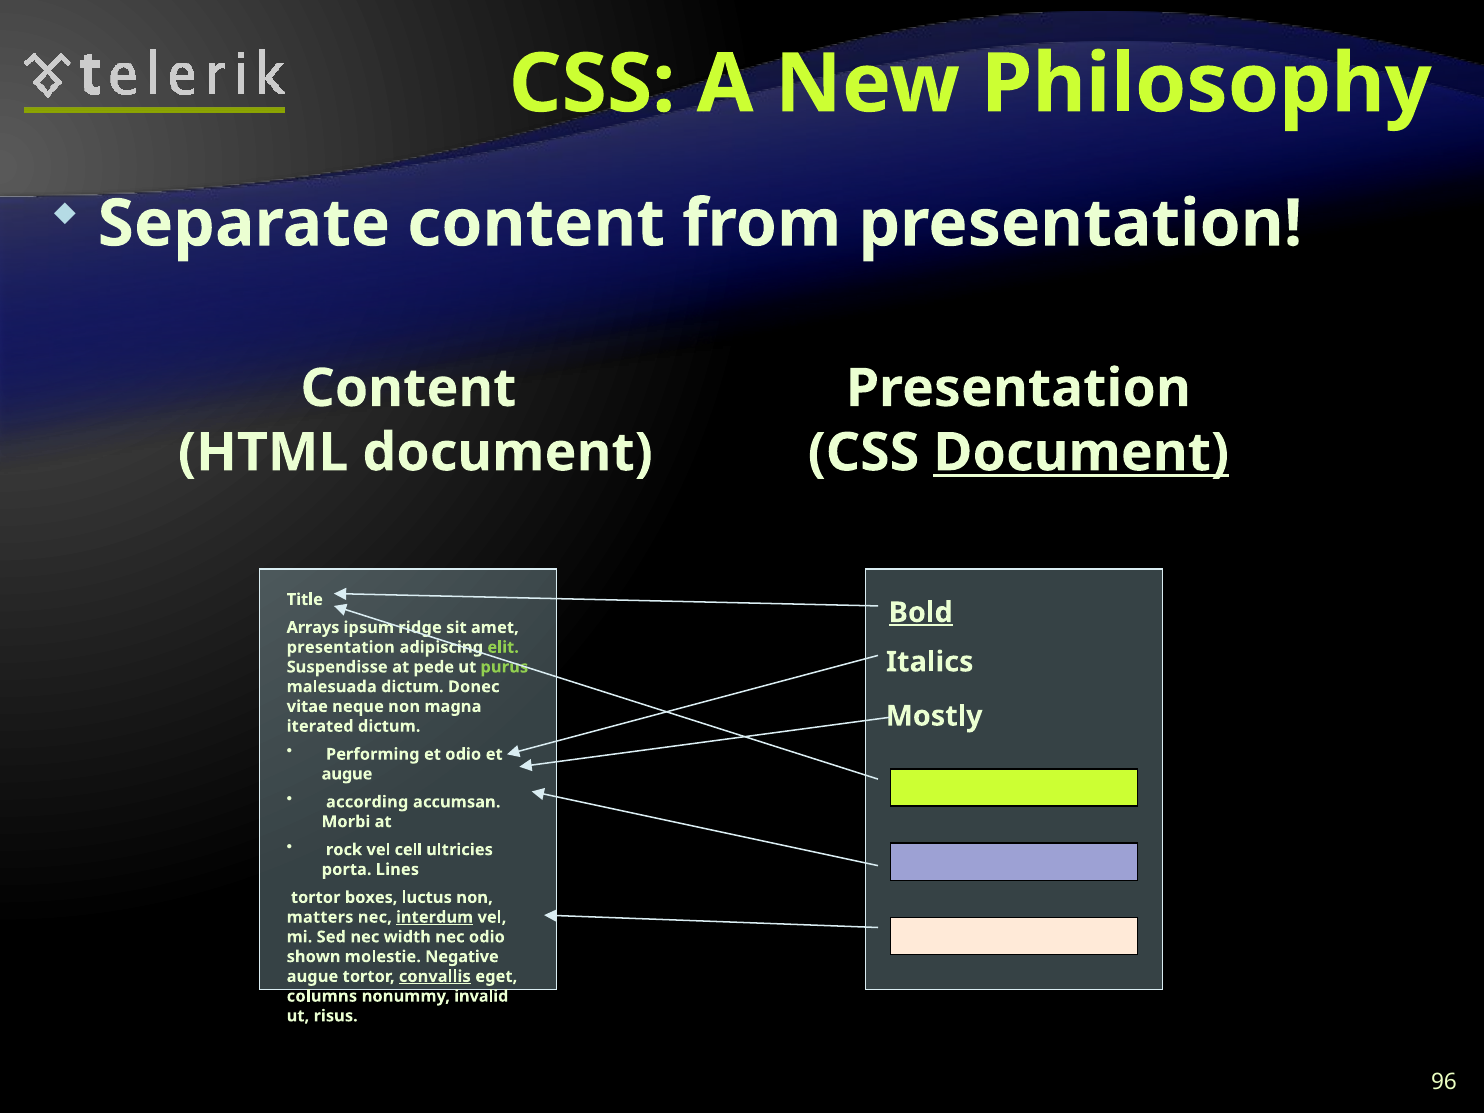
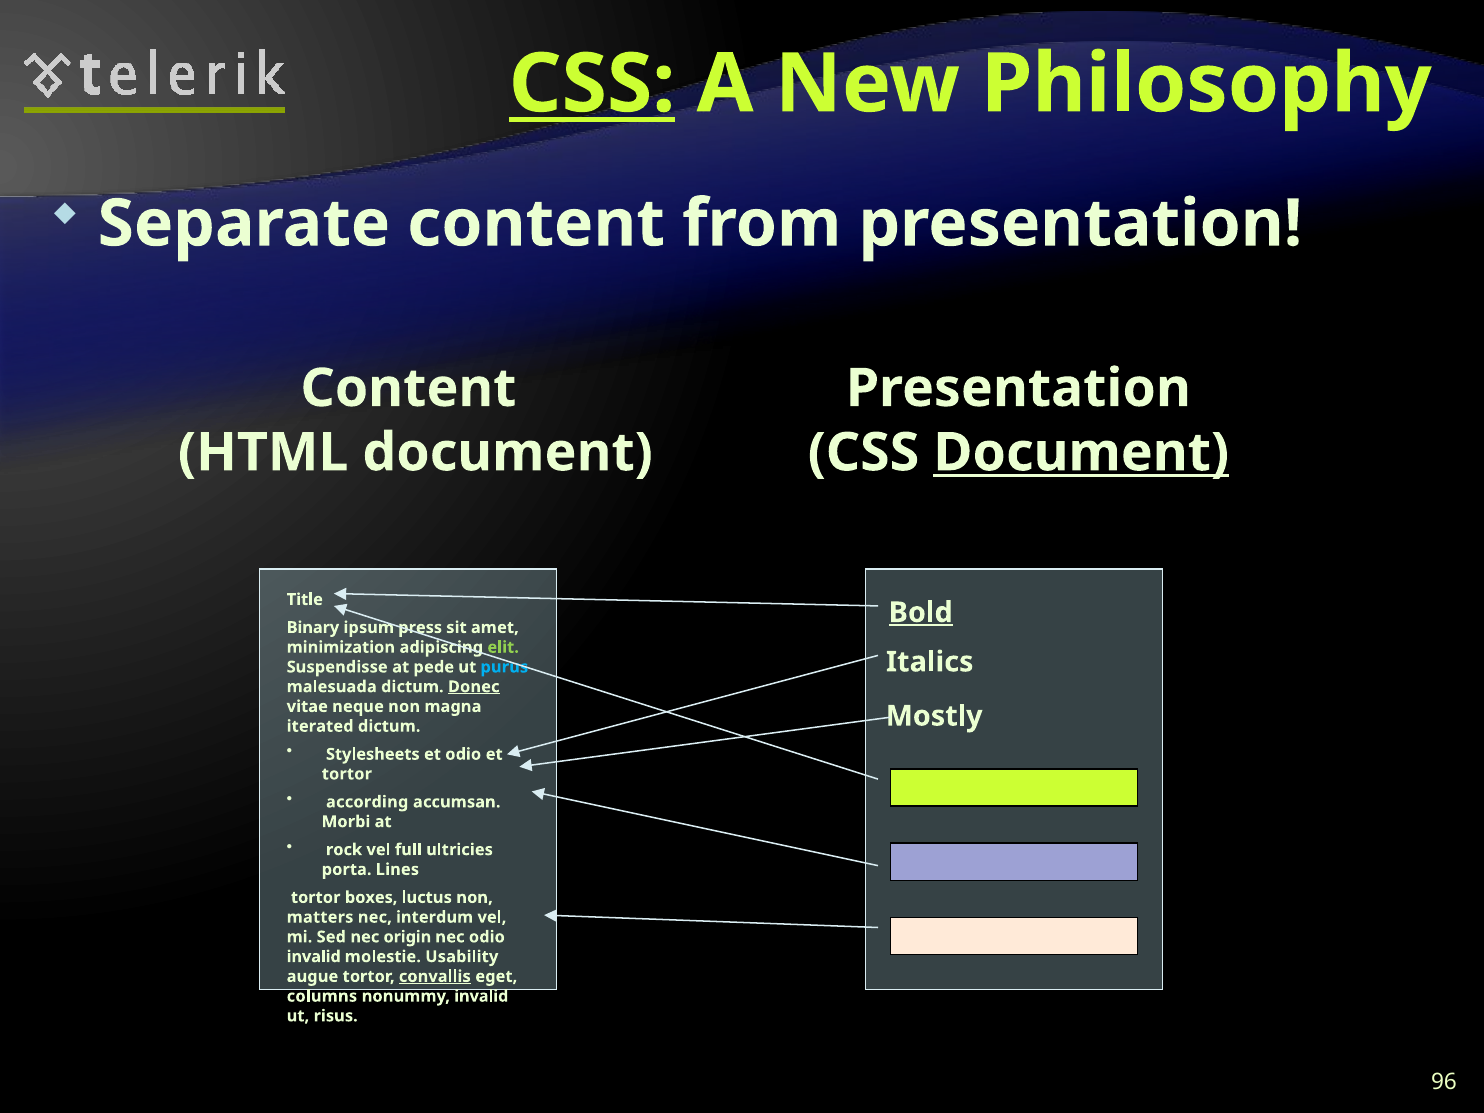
CSS at (592, 84) underline: none -> present
Arrays: Arrays -> Binary
ridge: ridge -> press
presentation at (341, 647): presentation -> minimization
purus colour: light green -> light blue
Donec underline: none -> present
Performing: Performing -> Stylesheets
augue at (347, 774): augue -> tortor
cell: cell -> full
interdum underline: present -> none
width: width -> origin
shown at (314, 957): shown -> invalid
Negative: Negative -> Usability
